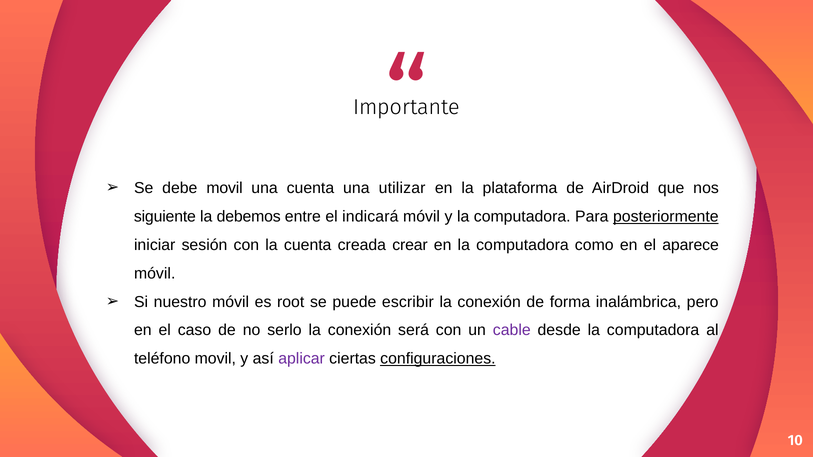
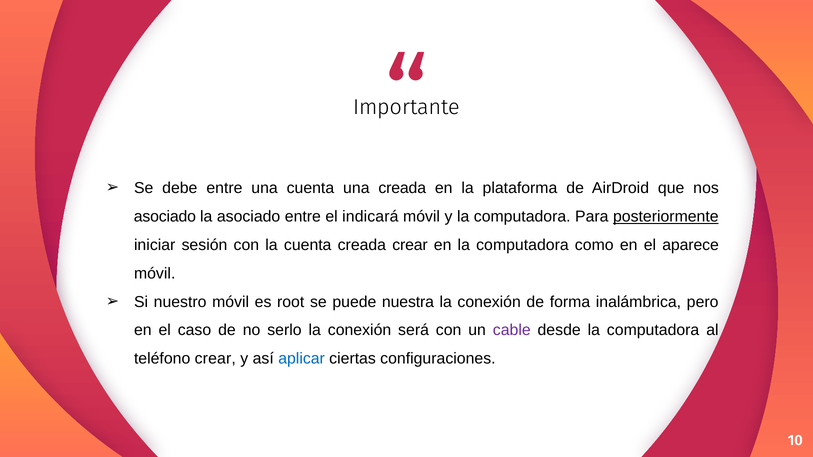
debe movil: movil -> entre
una utilizar: utilizar -> creada
siguiente at (165, 217): siguiente -> asociado
la debemos: debemos -> asociado
escribir: escribir -> nuestra
teléfono movil: movil -> crear
aplicar colour: purple -> blue
configuraciones underline: present -> none
